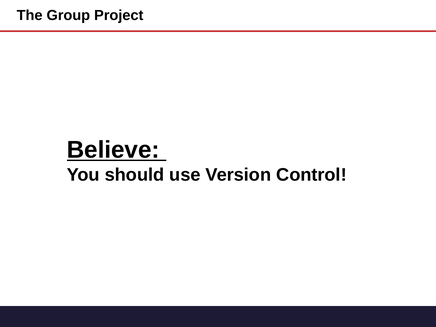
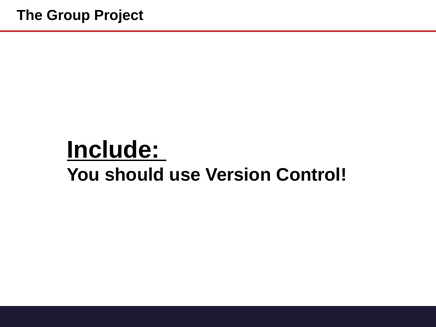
Believe: Believe -> Include
